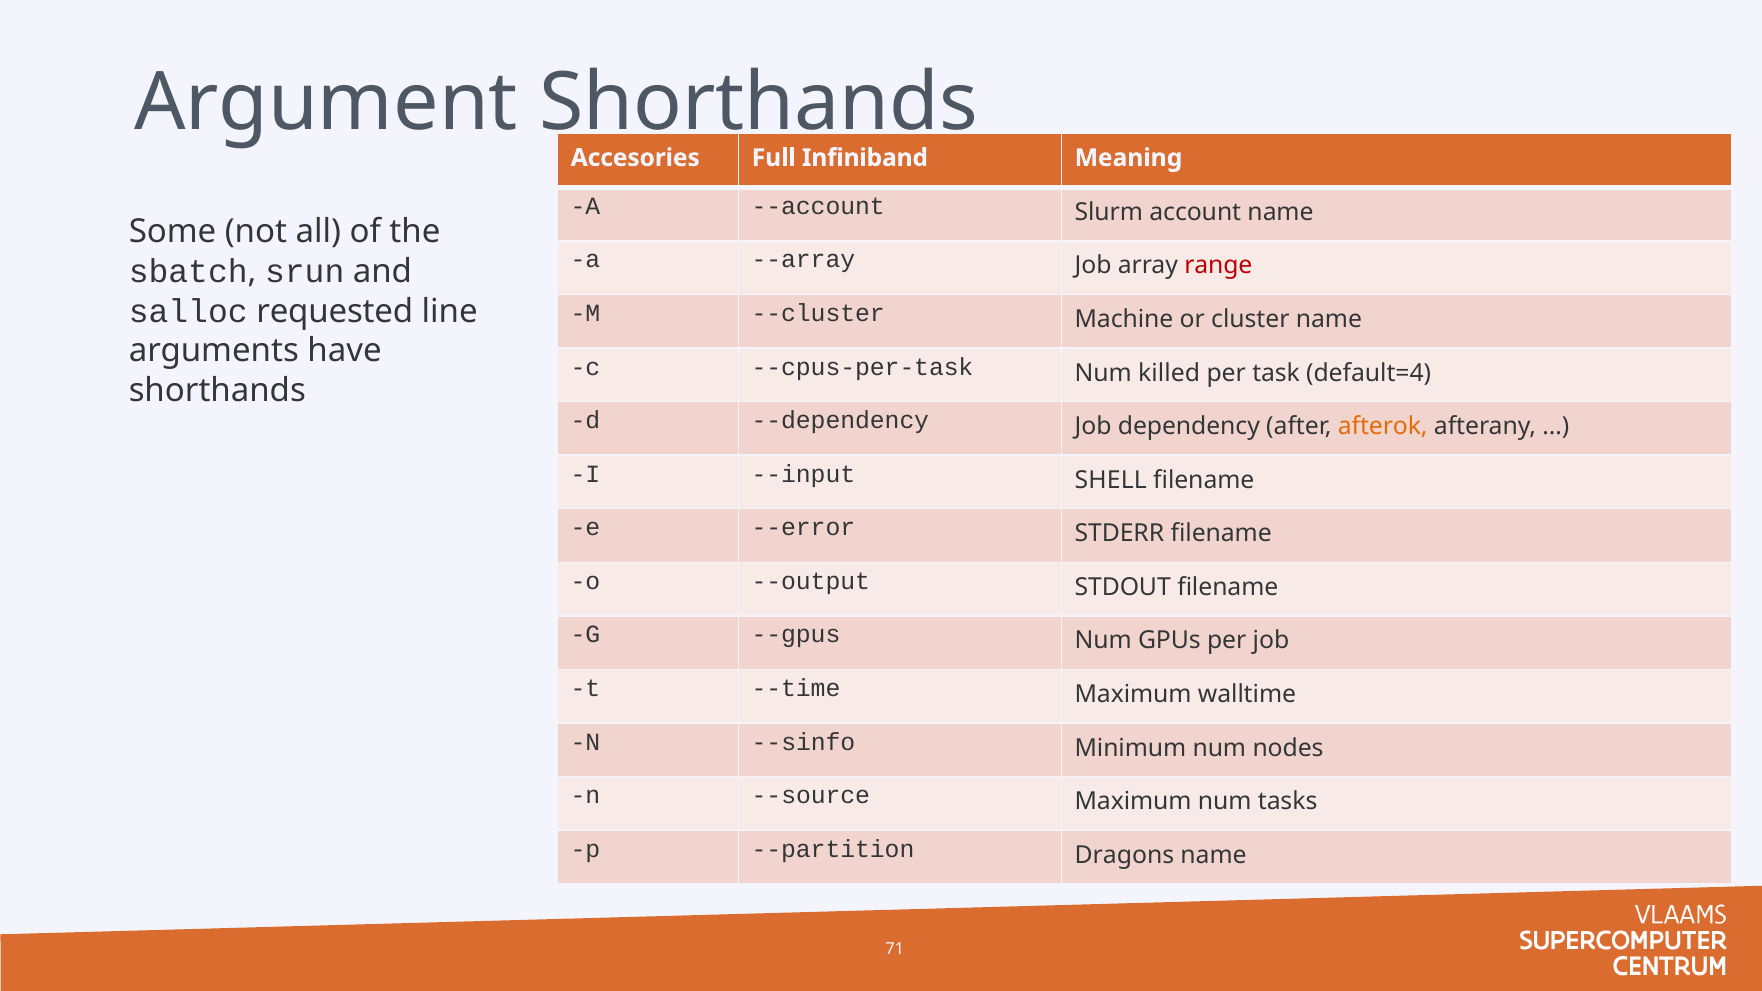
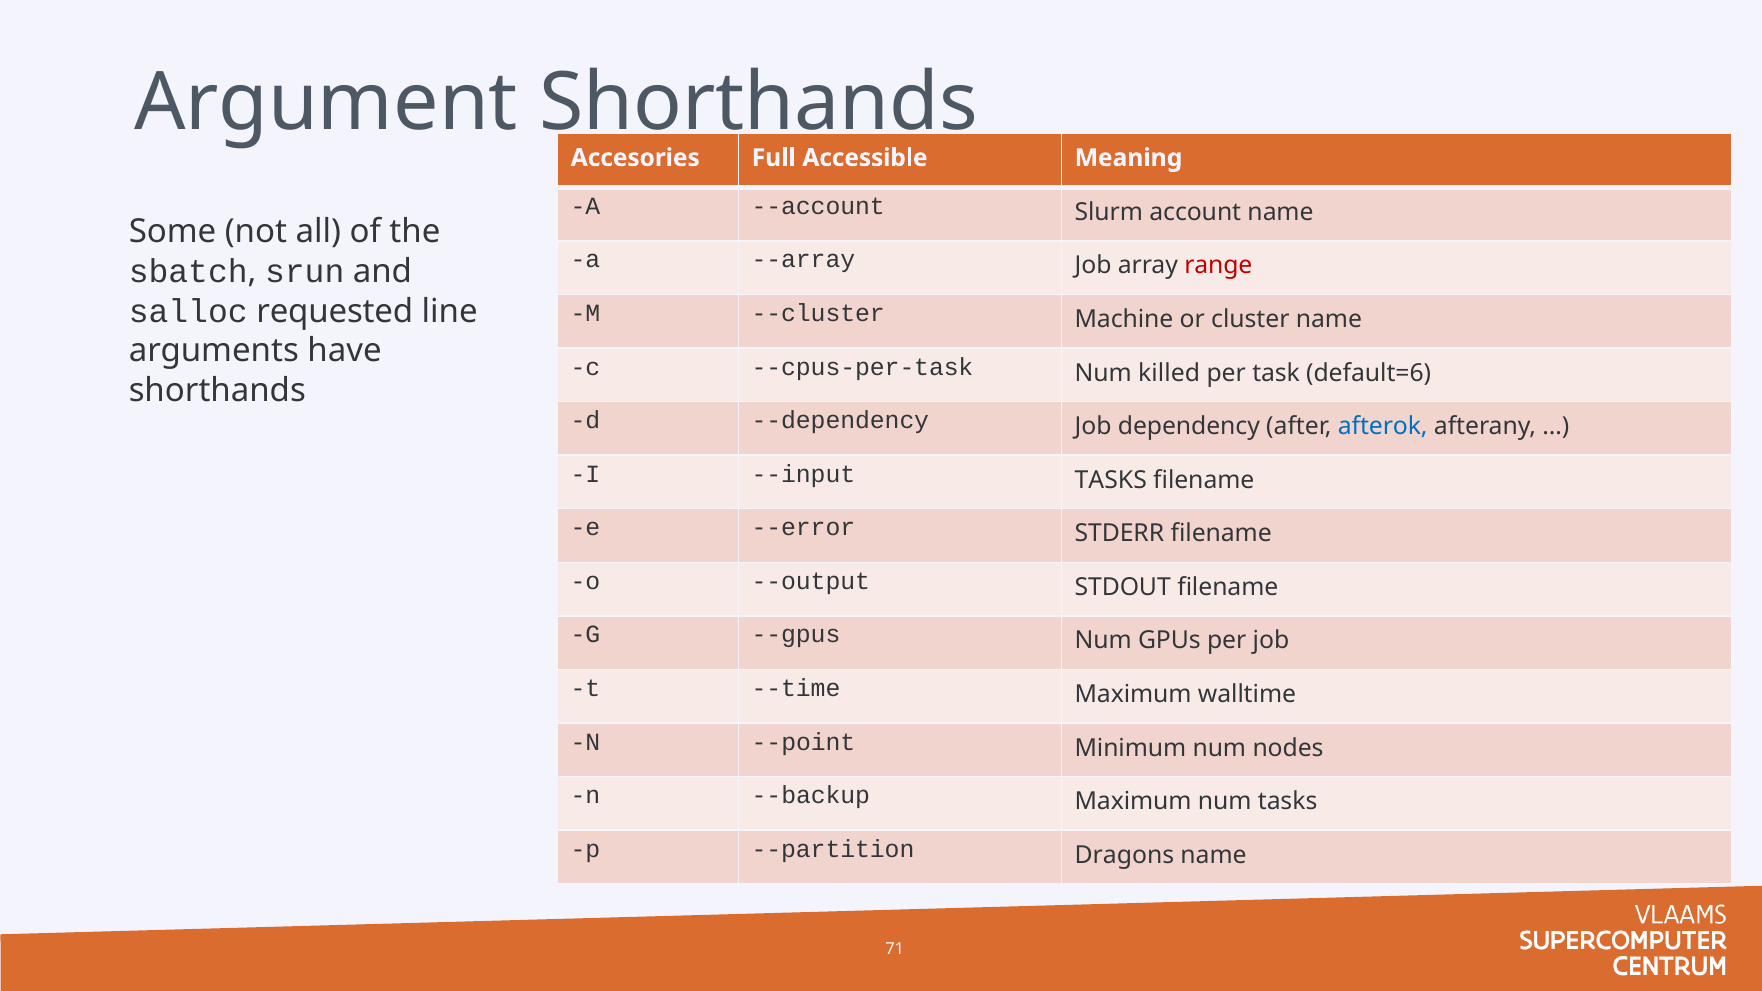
Infiniband: Infiniband -> Accessible
default=4: default=4 -> default=6
afterok colour: orange -> blue
--input SHELL: SHELL -> TASKS
--sinfo: --sinfo -> --point
--source: --source -> --backup
